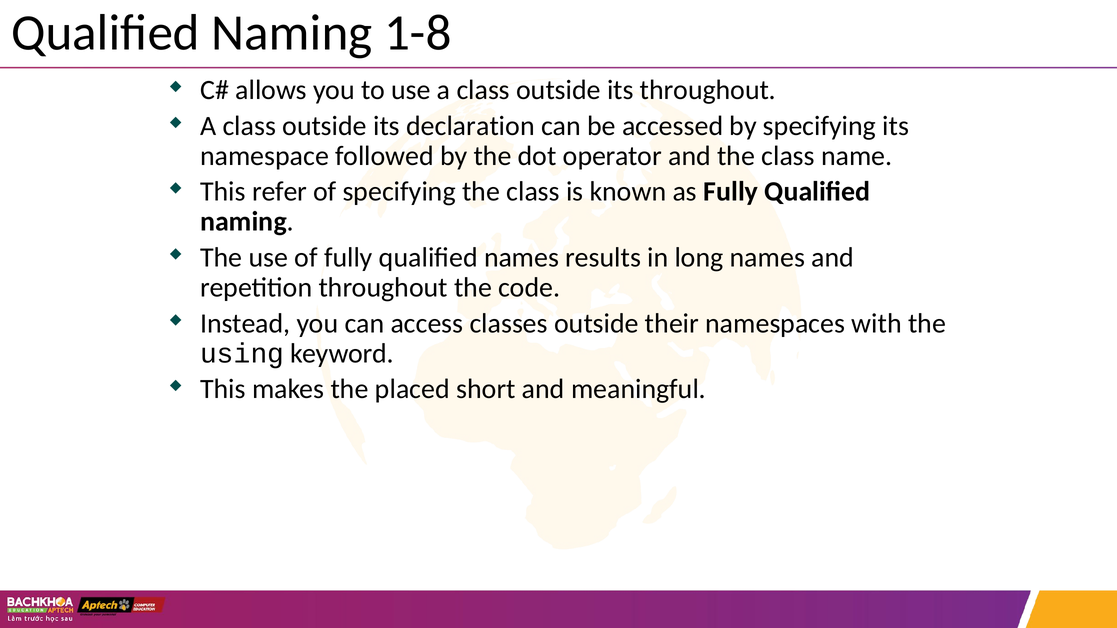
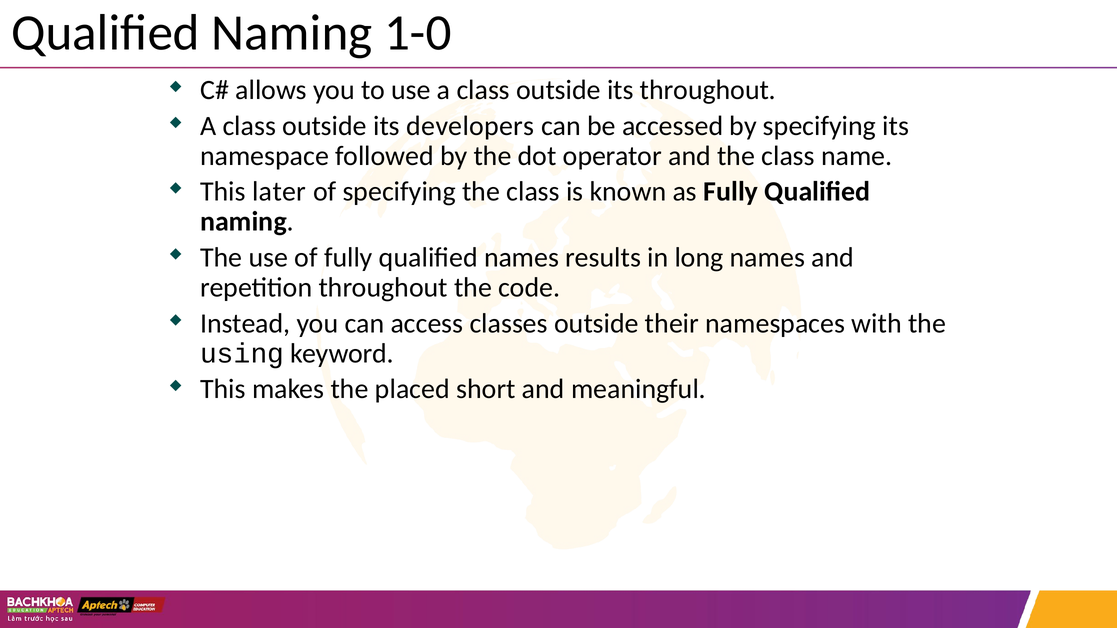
1-8: 1-8 -> 1-0
declaration: declaration -> developers
refer: refer -> later
